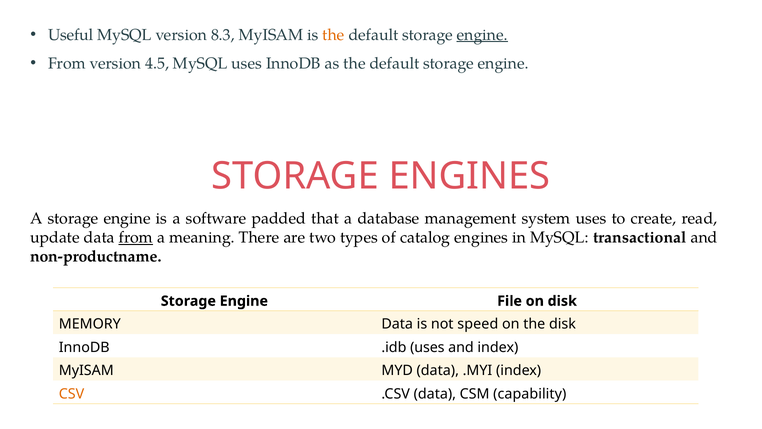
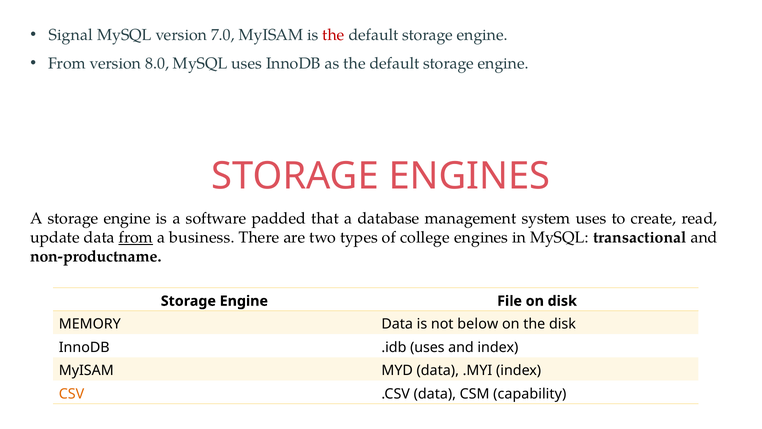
Useful: Useful -> Signal
8.3: 8.3 -> 7.0
the at (333, 35) colour: orange -> red
engine at (482, 35) underline: present -> none
4.5: 4.5 -> 8.0
meaning: meaning -> business
catalog: catalog -> college
speed: speed -> below
